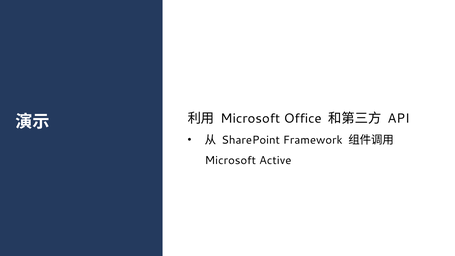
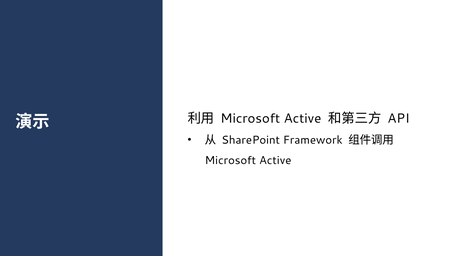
Office at (303, 118): Office -> Active
